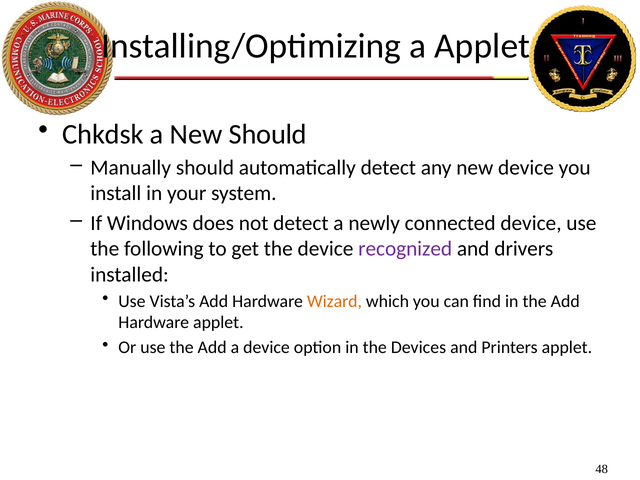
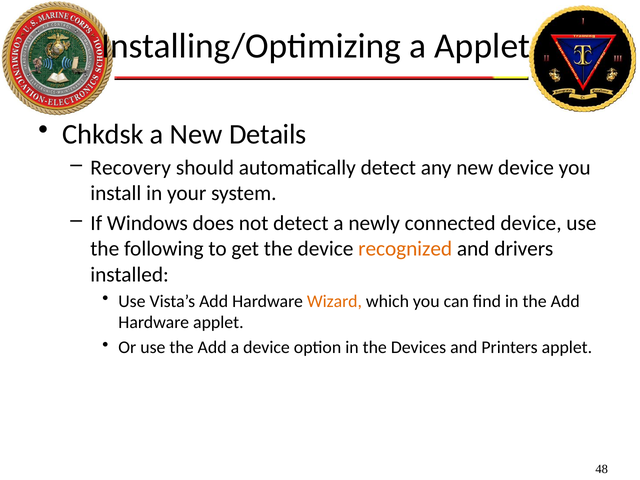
New Should: Should -> Details
Manually: Manually -> Recovery
recognized colour: purple -> orange
